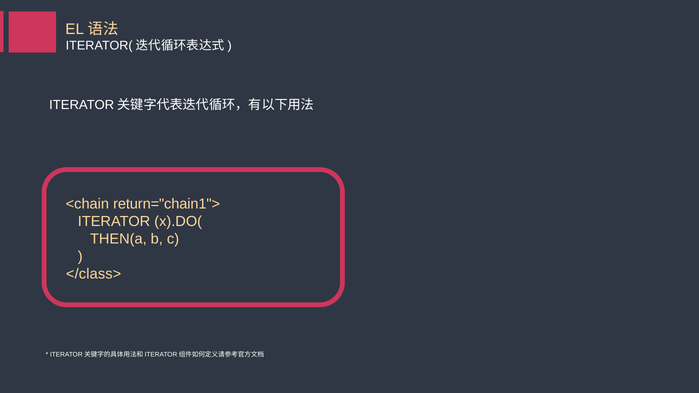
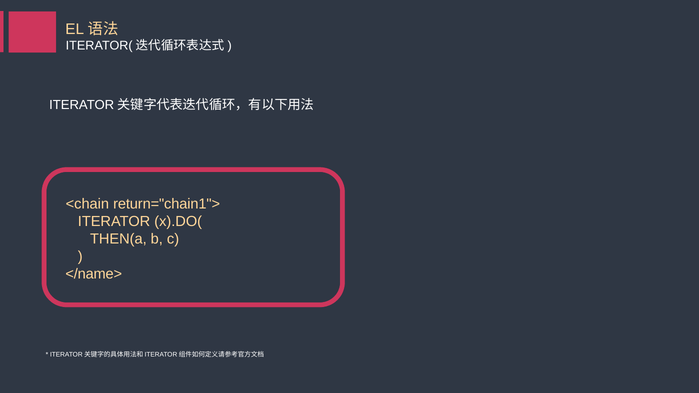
</class>: </class> -> </name>
